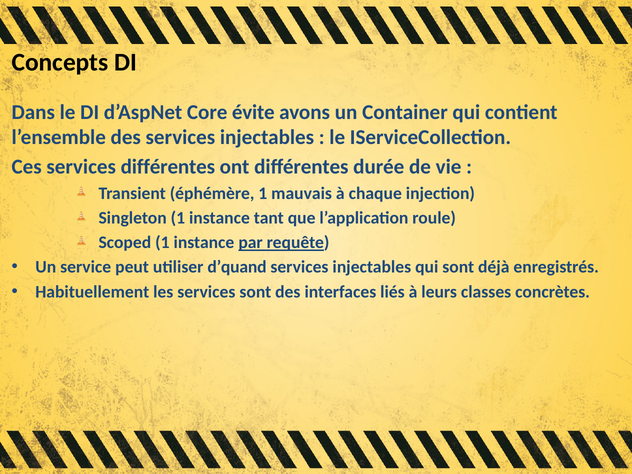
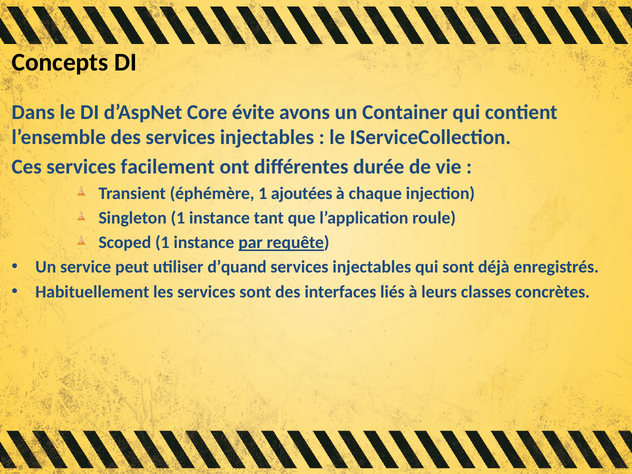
services différentes: différentes -> facilement
mauvais: mauvais -> ajoutées
